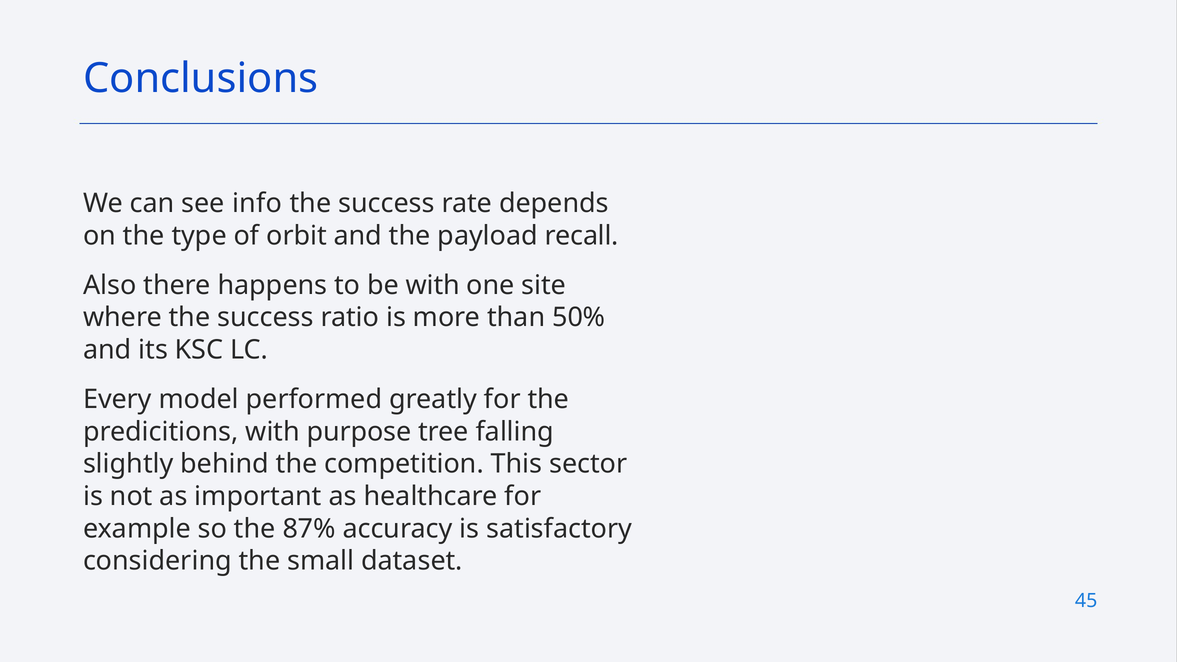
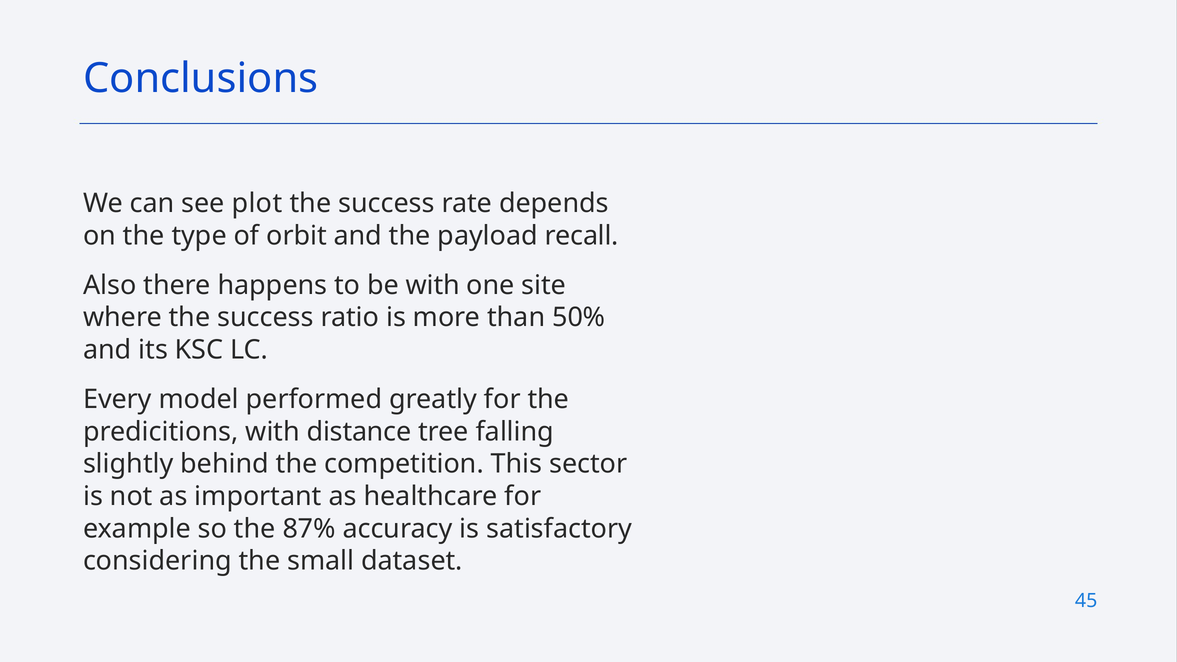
info: info -> plot
purpose: purpose -> distance
